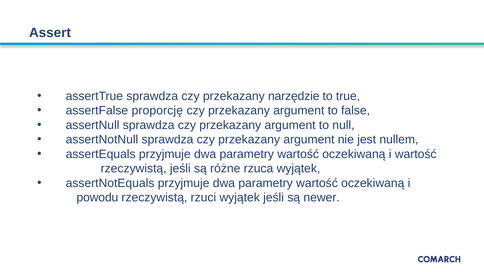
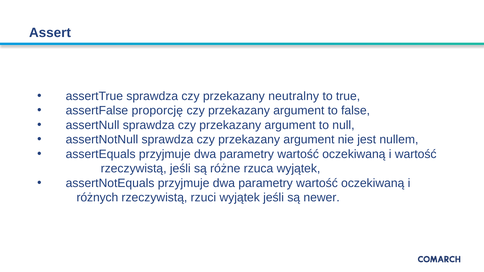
narzędzie: narzędzie -> neutralny
powodu: powodu -> różnych
